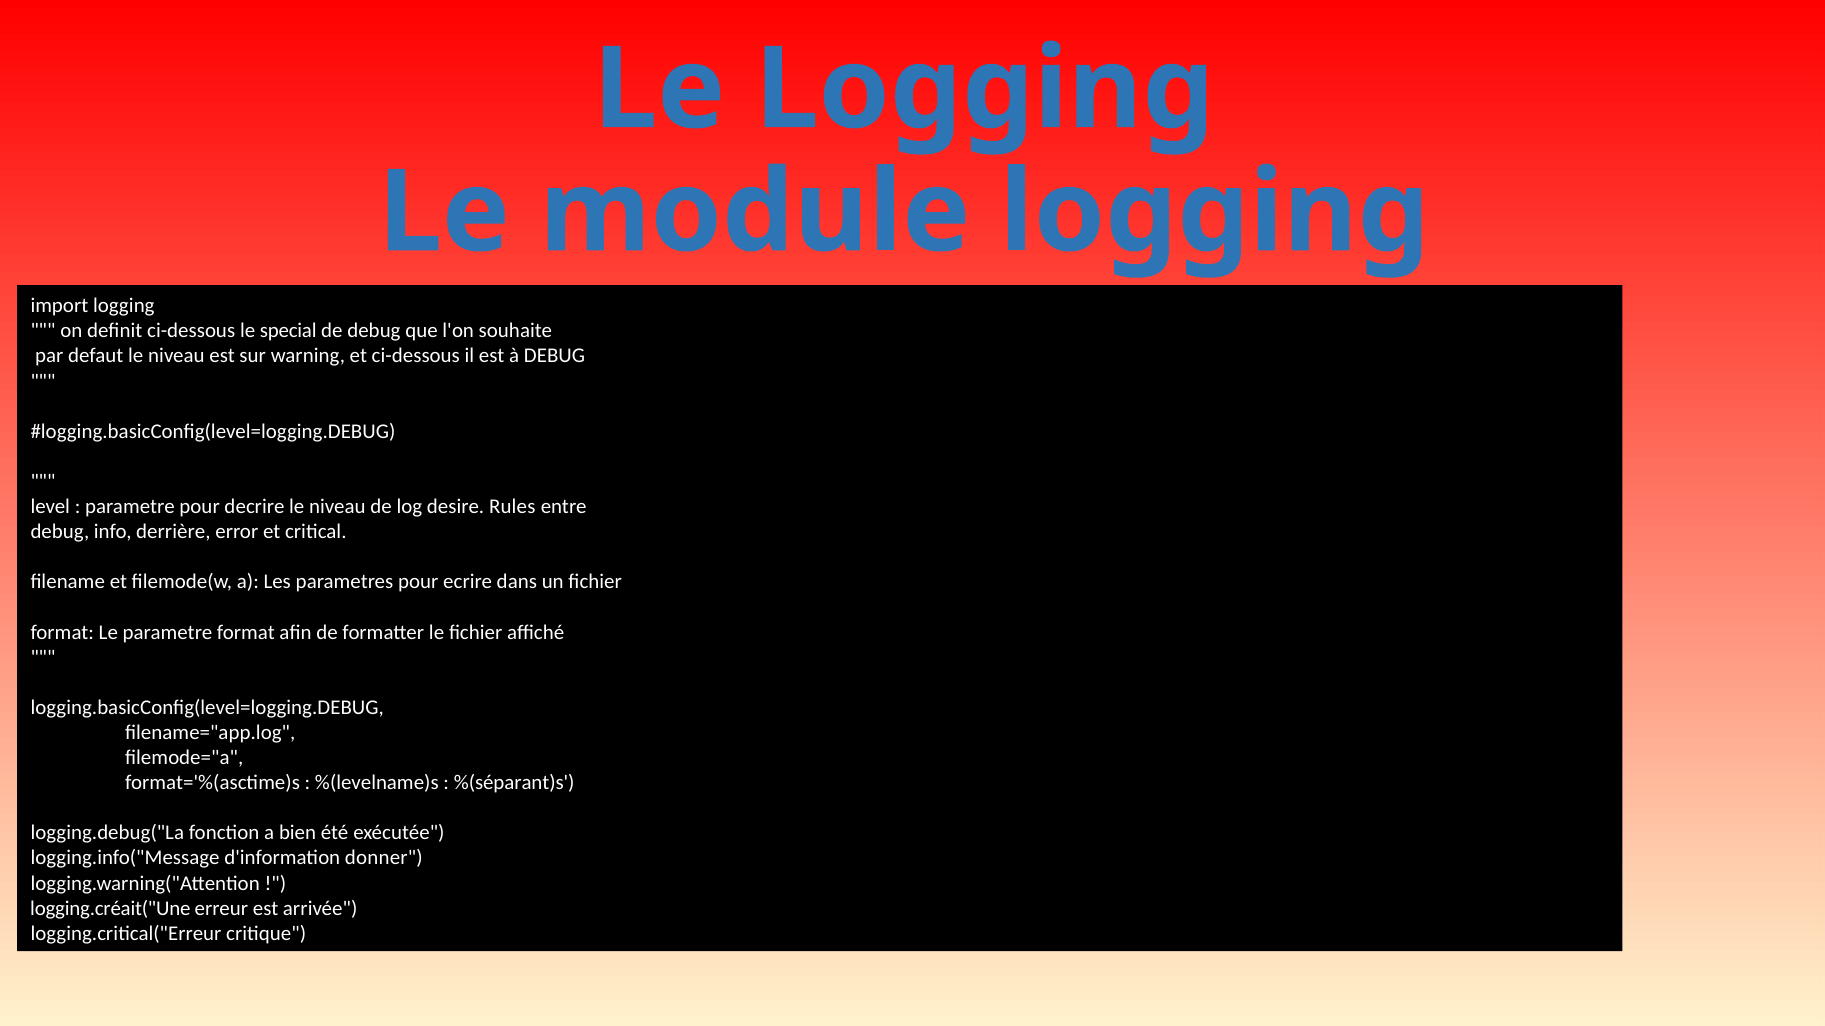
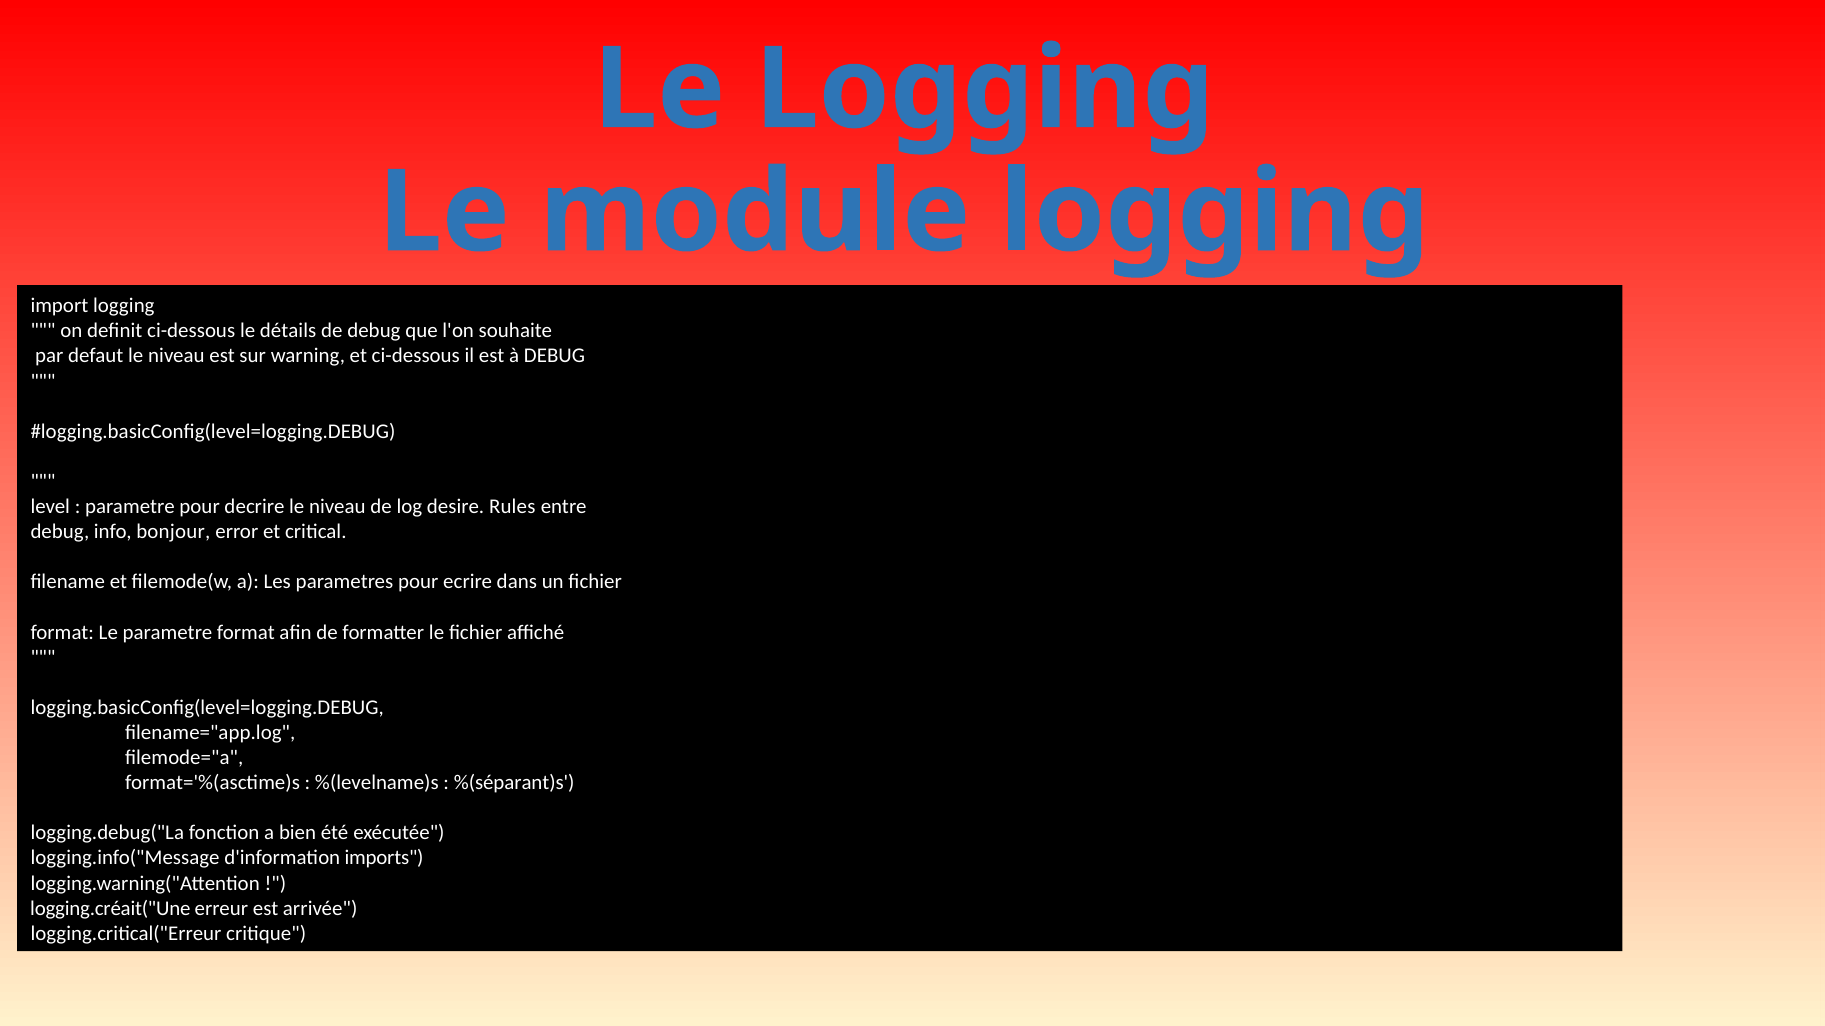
special: special -> détails
derrière: derrière -> bonjour
donner: donner -> imports
